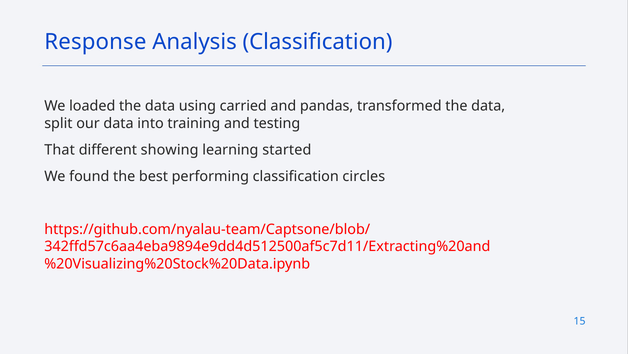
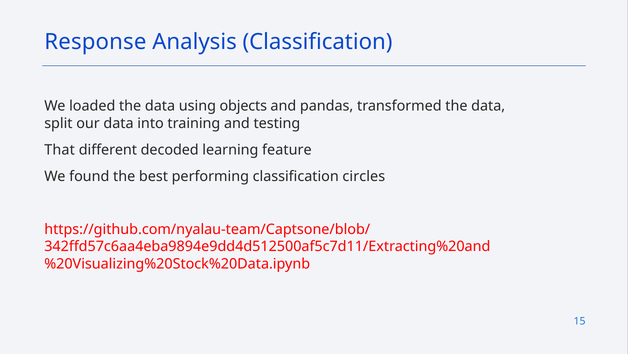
carried: carried -> objects
showing: showing -> decoded
started: started -> feature
